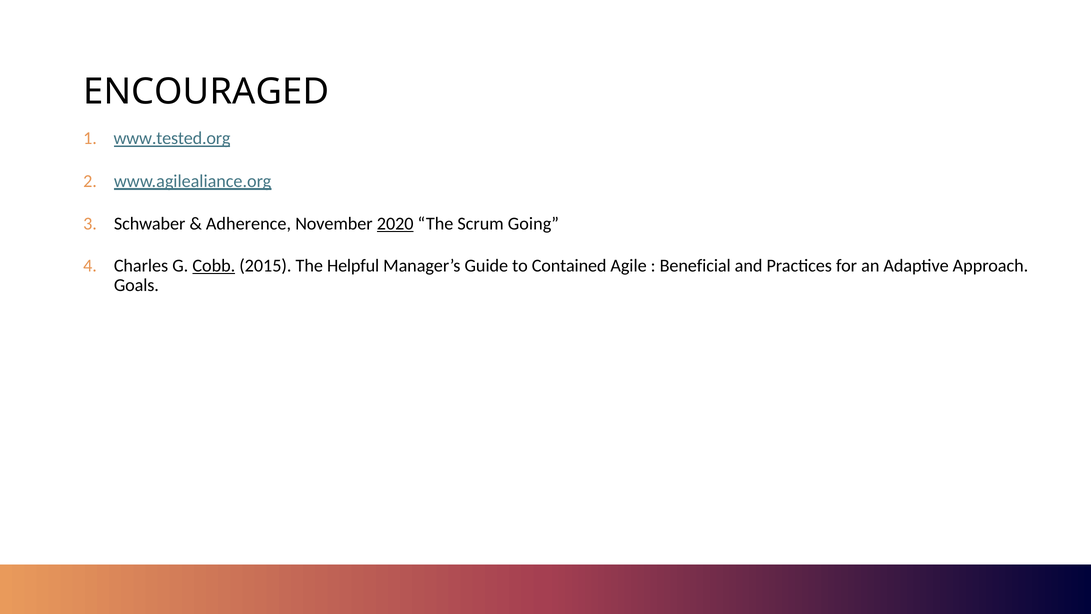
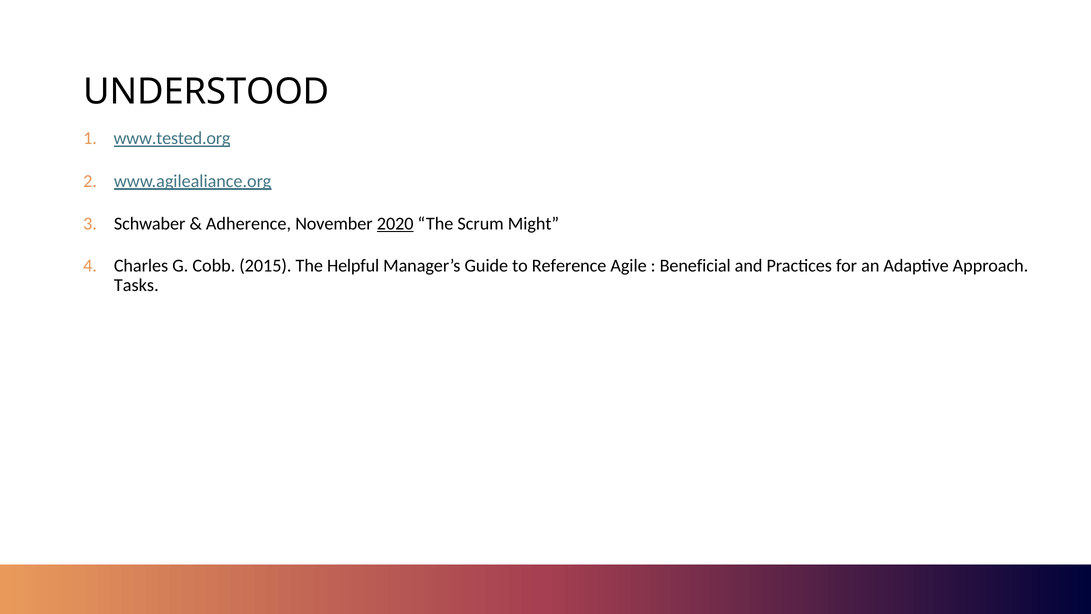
ENCOURAGED: ENCOURAGED -> UNDERSTOOD
Going: Going -> Might
Cobb underline: present -> none
Contained: Contained -> Reference
Goals: Goals -> Tasks
